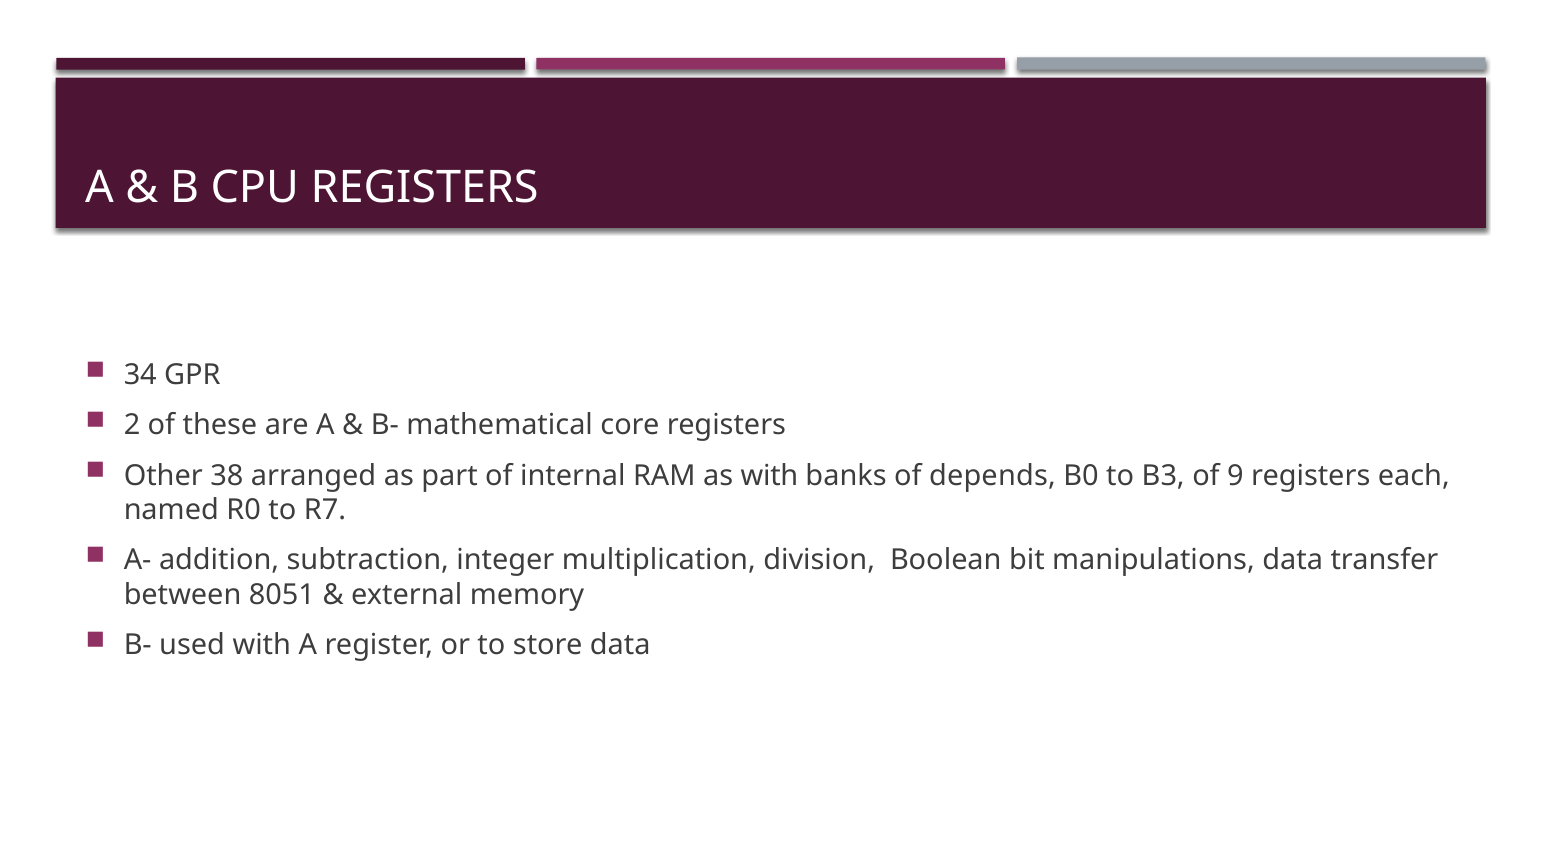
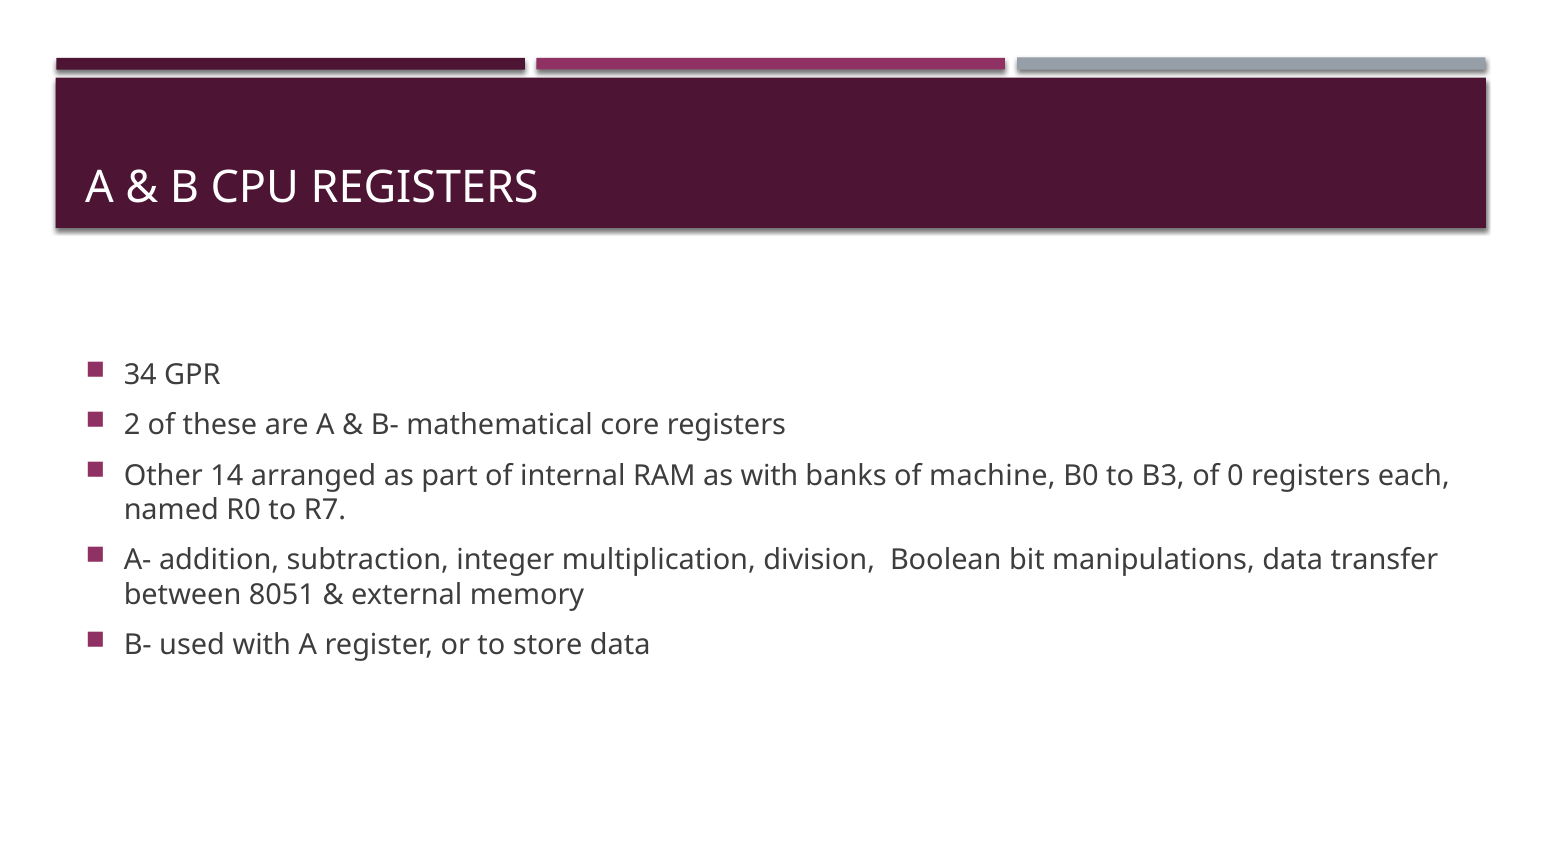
38: 38 -> 14
depends: depends -> machine
9: 9 -> 0
